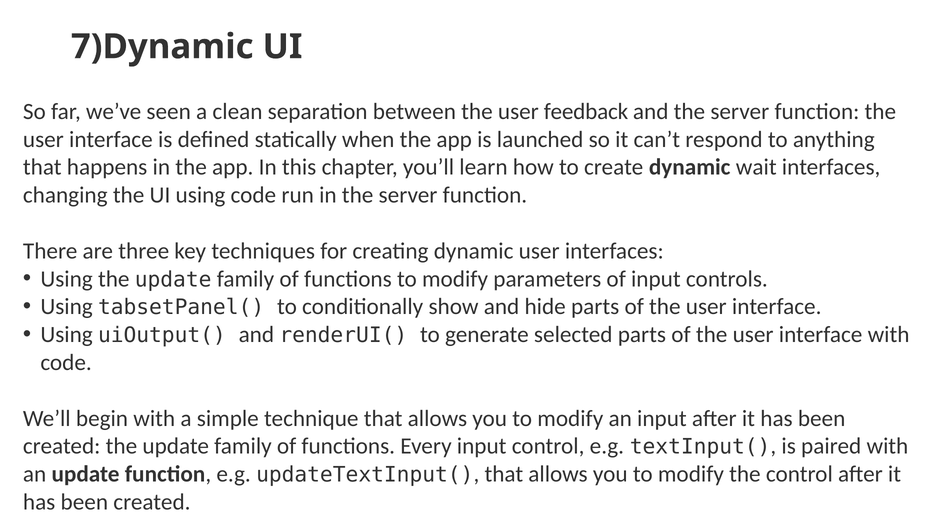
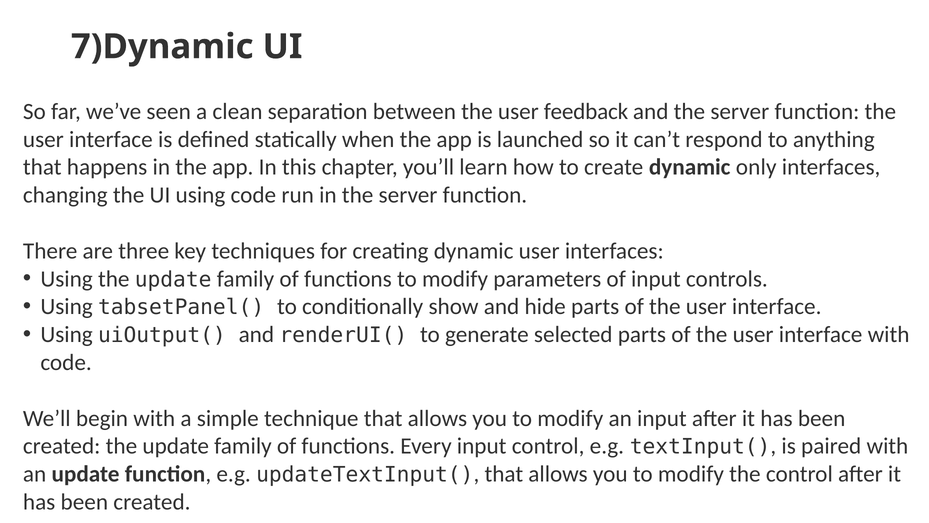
wait: wait -> only
